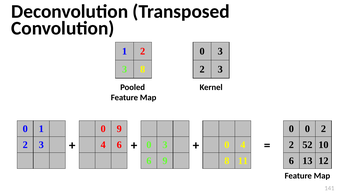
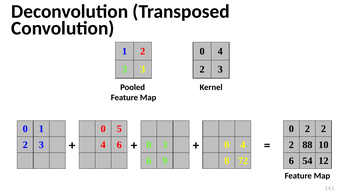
3 at (220, 51): 3 -> 4
3 8: 8 -> 3
0 9: 9 -> 5
0 0: 0 -> 2
52: 52 -> 88
11: 11 -> 72
13: 13 -> 54
